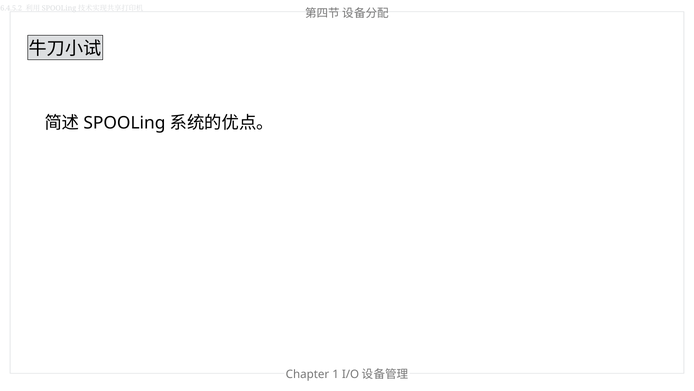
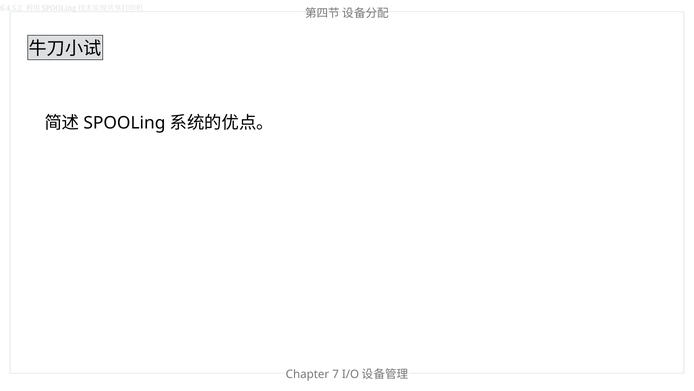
1: 1 -> 7
